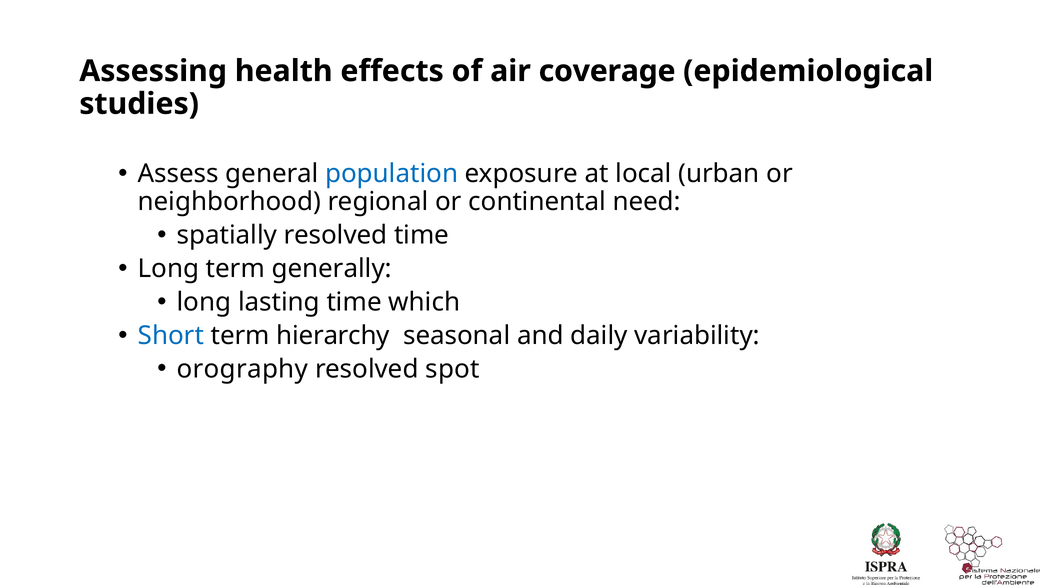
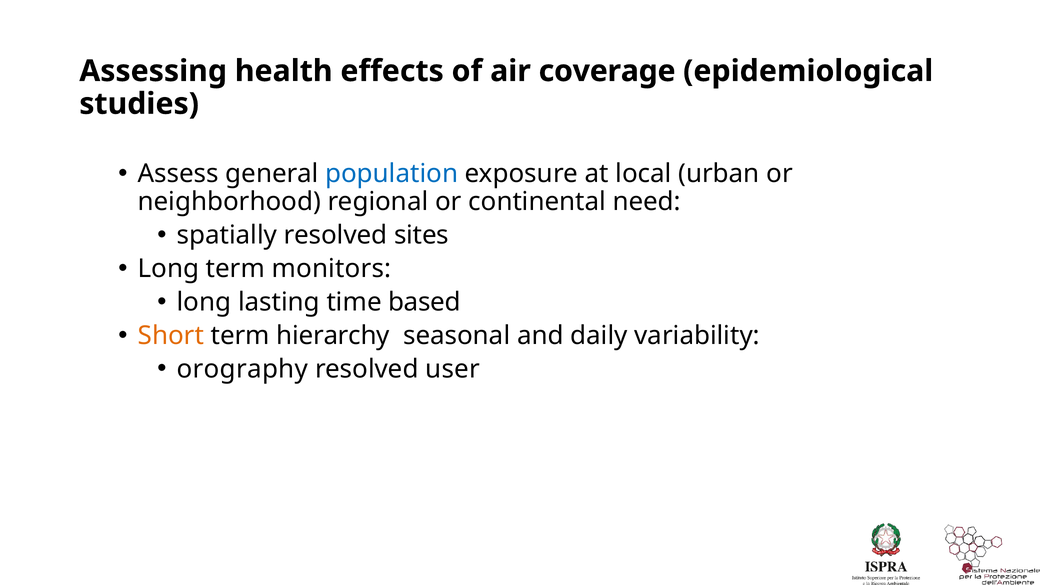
resolved time: time -> sites
generally: generally -> monitors
which: which -> based
Short colour: blue -> orange
spot: spot -> user
